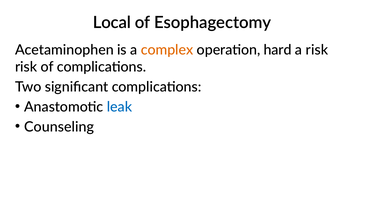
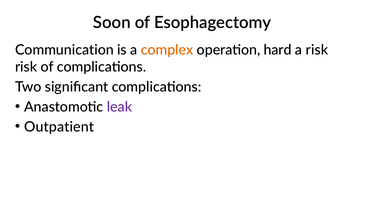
Local: Local -> Soon
Acetaminophen: Acetaminophen -> Communication
leak colour: blue -> purple
Counseling: Counseling -> Outpatient
